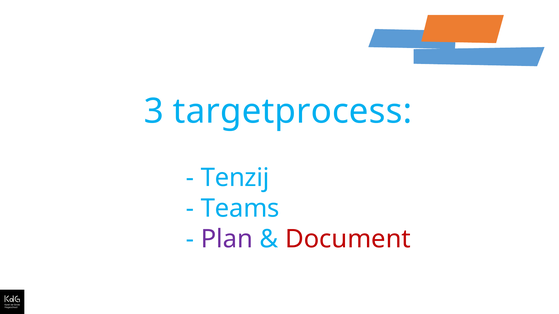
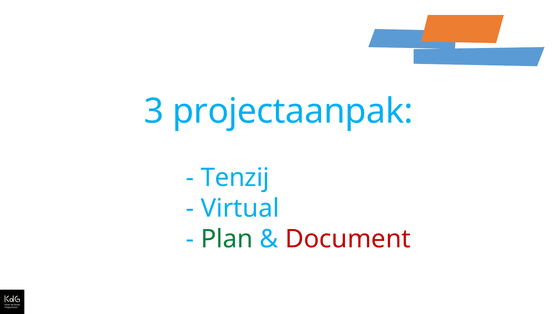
targetprocess: targetprocess -> projectaanpak
Teams: Teams -> Virtual
Plan colour: purple -> green
